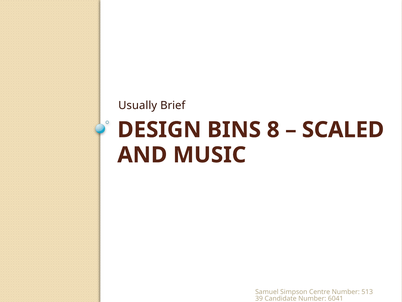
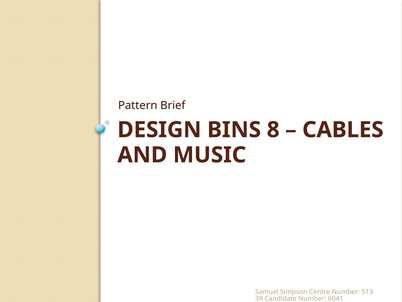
Usually: Usually -> Pattern
SCALED: SCALED -> CABLES
